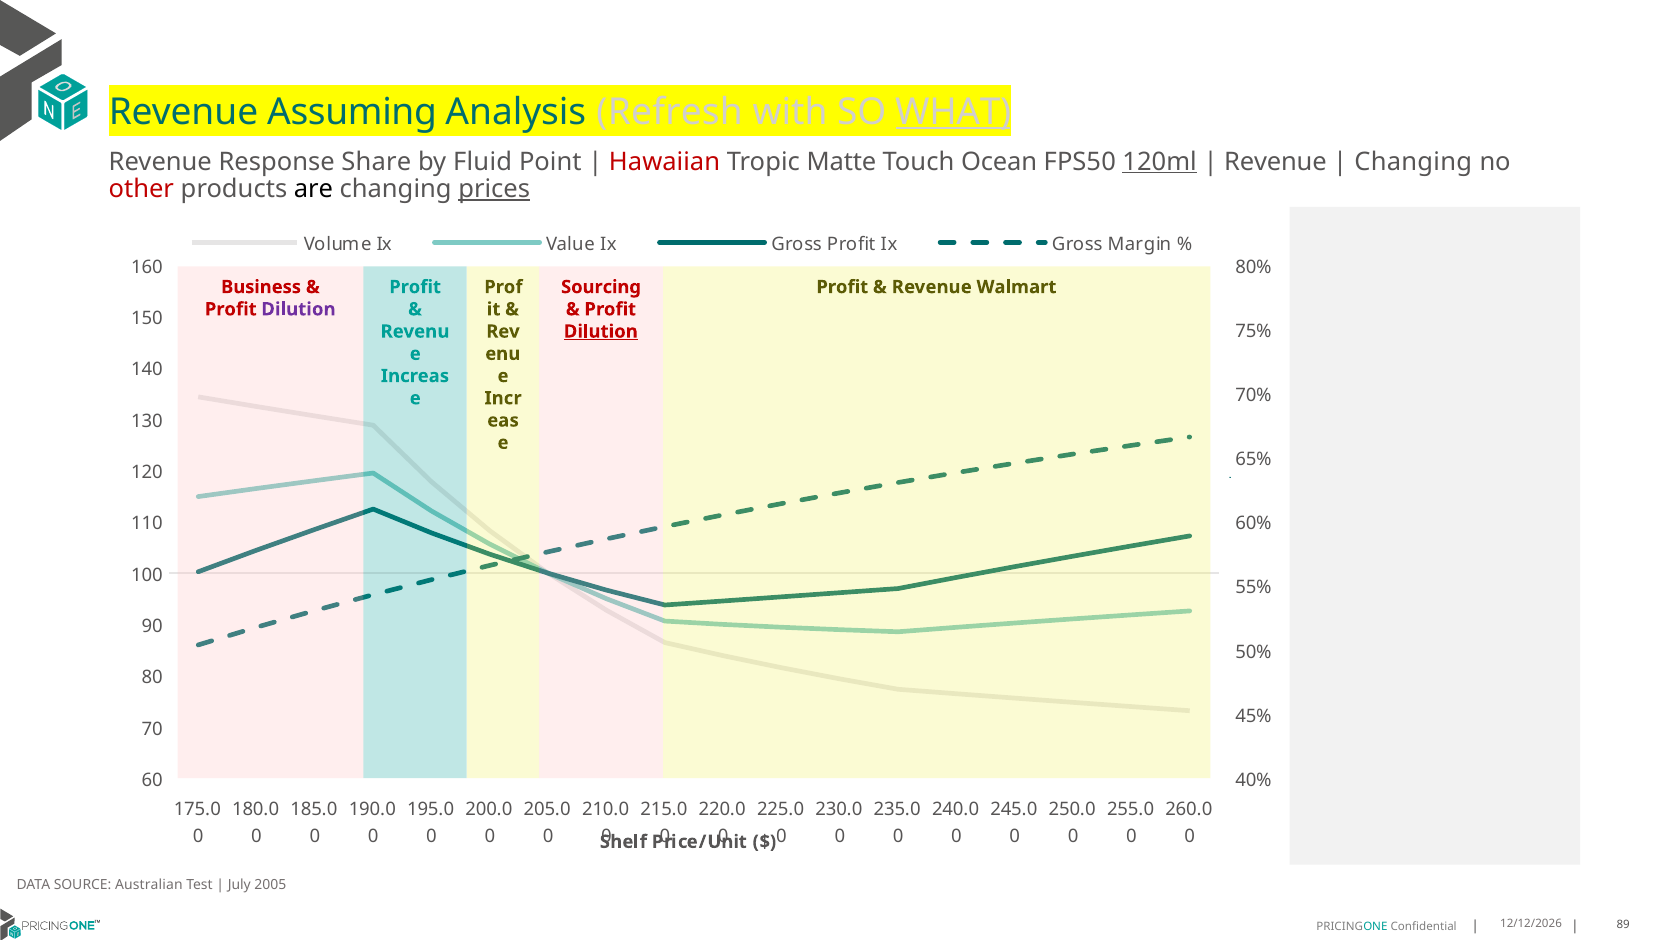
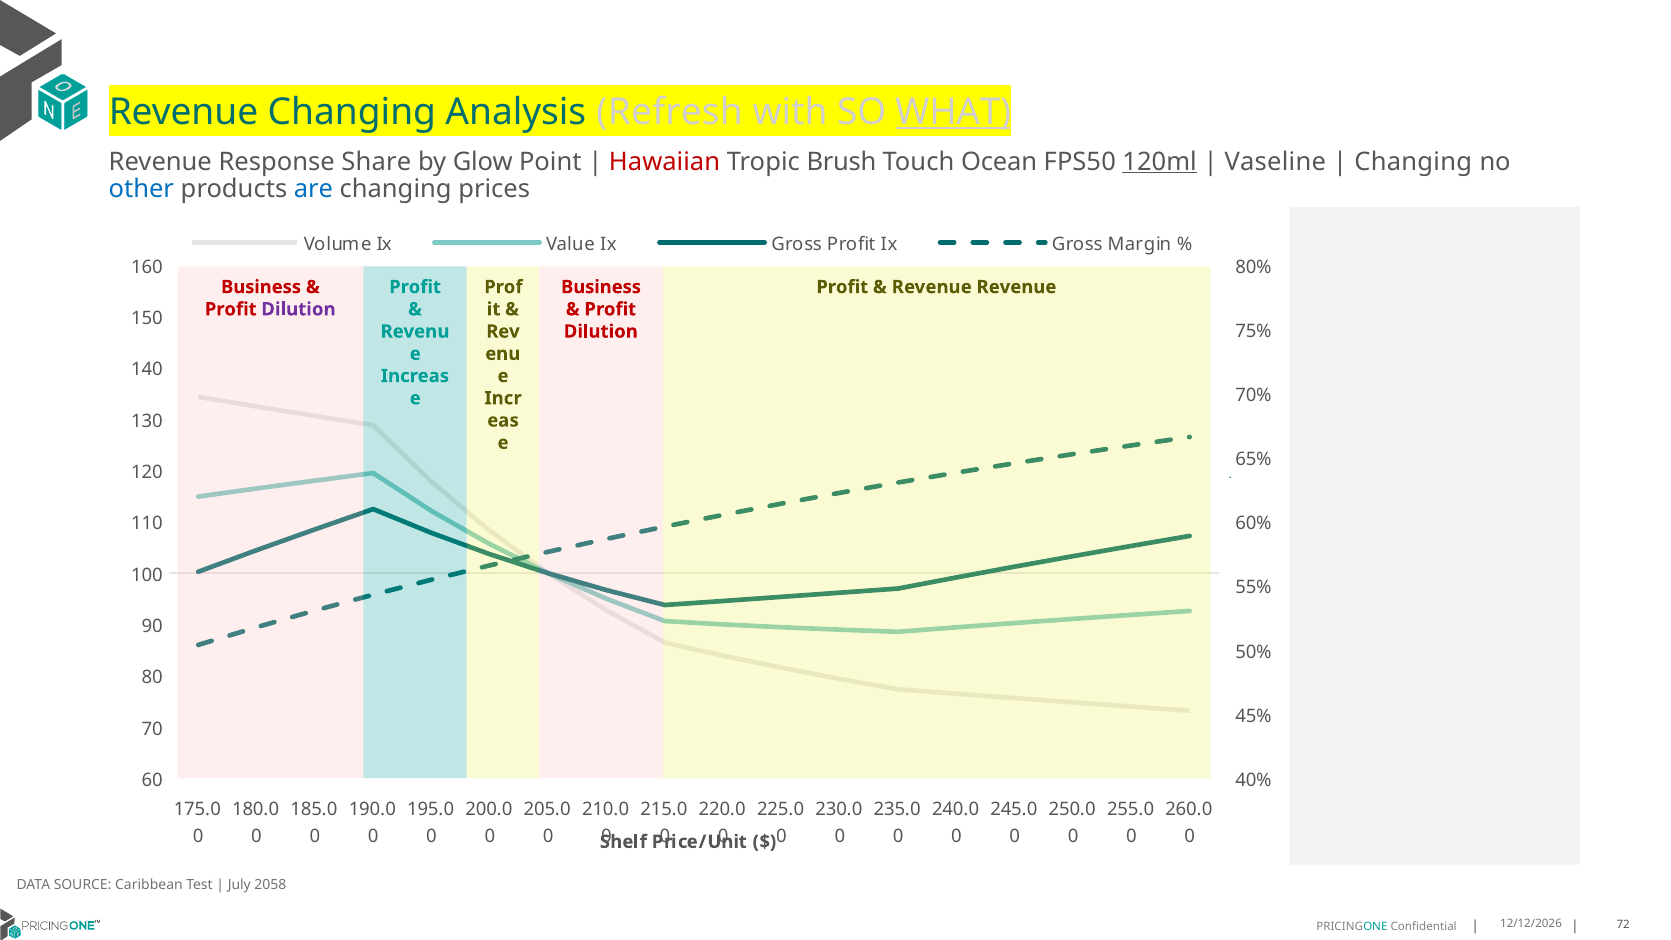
Revenue Assuming: Assuming -> Changing
Fluid: Fluid -> Glow
Matte: Matte -> Brush
Revenue at (1275, 162): Revenue -> Vaseline
other colour: red -> blue
are colour: black -> blue
prices underline: present -> none
Sourcing at (601, 287): Sourcing -> Business
Revenue Walmart: Walmart -> Revenue
Dilution at (601, 331) underline: present -> none
Australian: Australian -> Caribbean
2005: 2005 -> 2058
89: 89 -> 72
